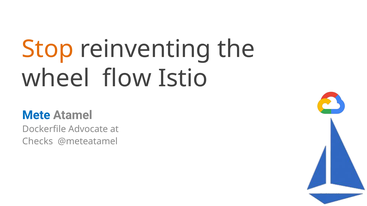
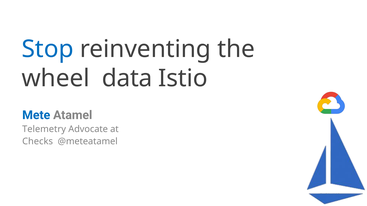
Stop colour: orange -> blue
flow: flow -> data
Dockerfile: Dockerfile -> Telemetry
